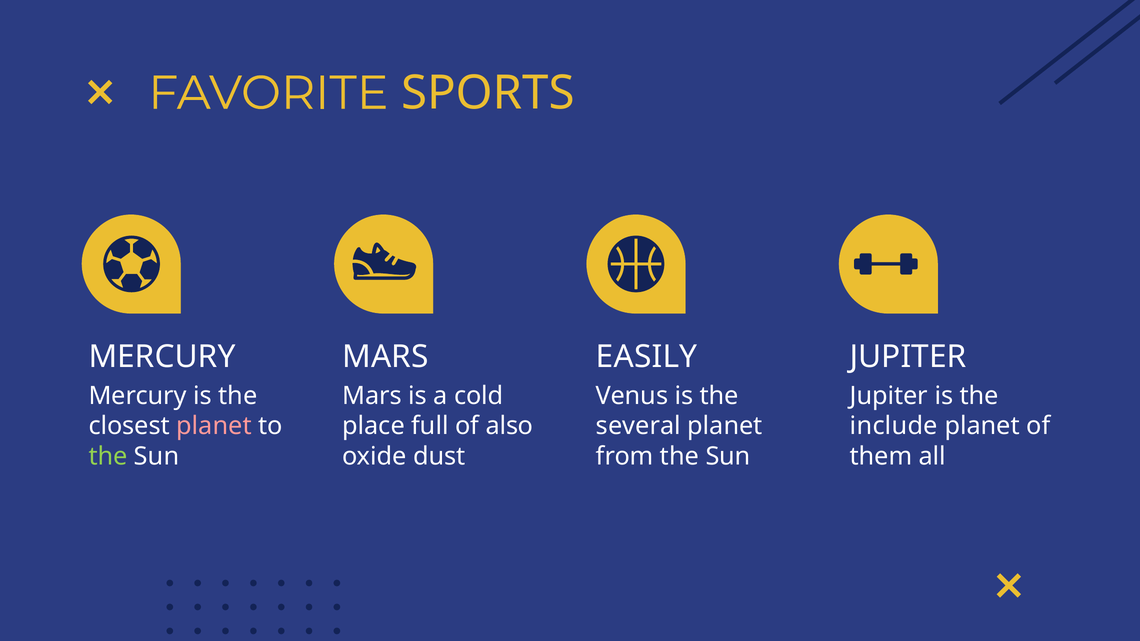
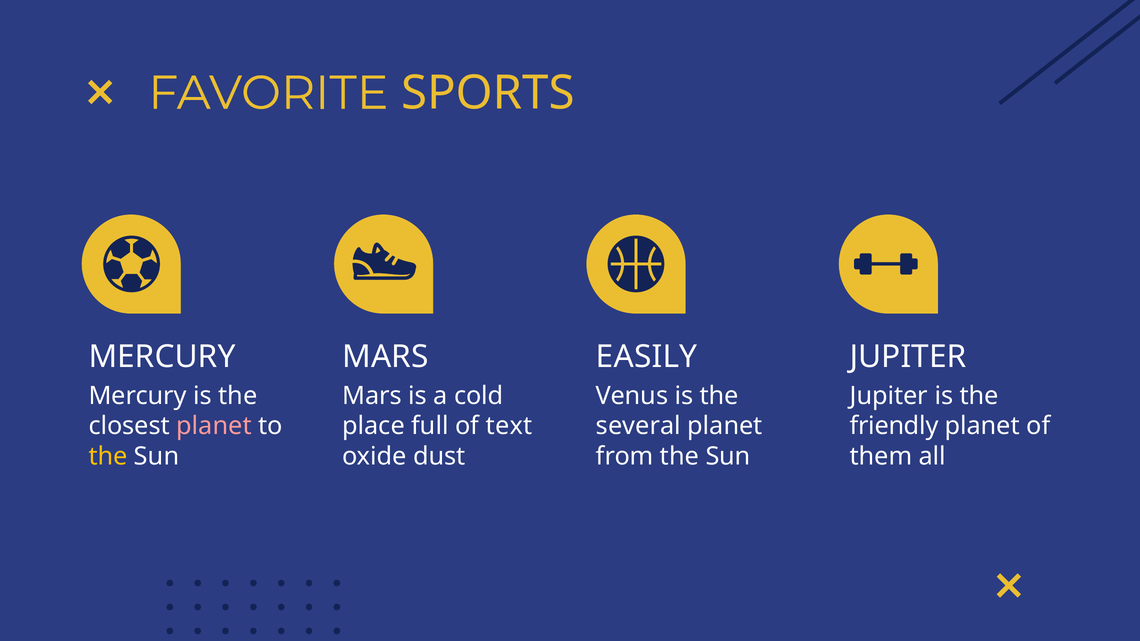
also: also -> text
include: include -> friendly
the at (108, 457) colour: light green -> yellow
